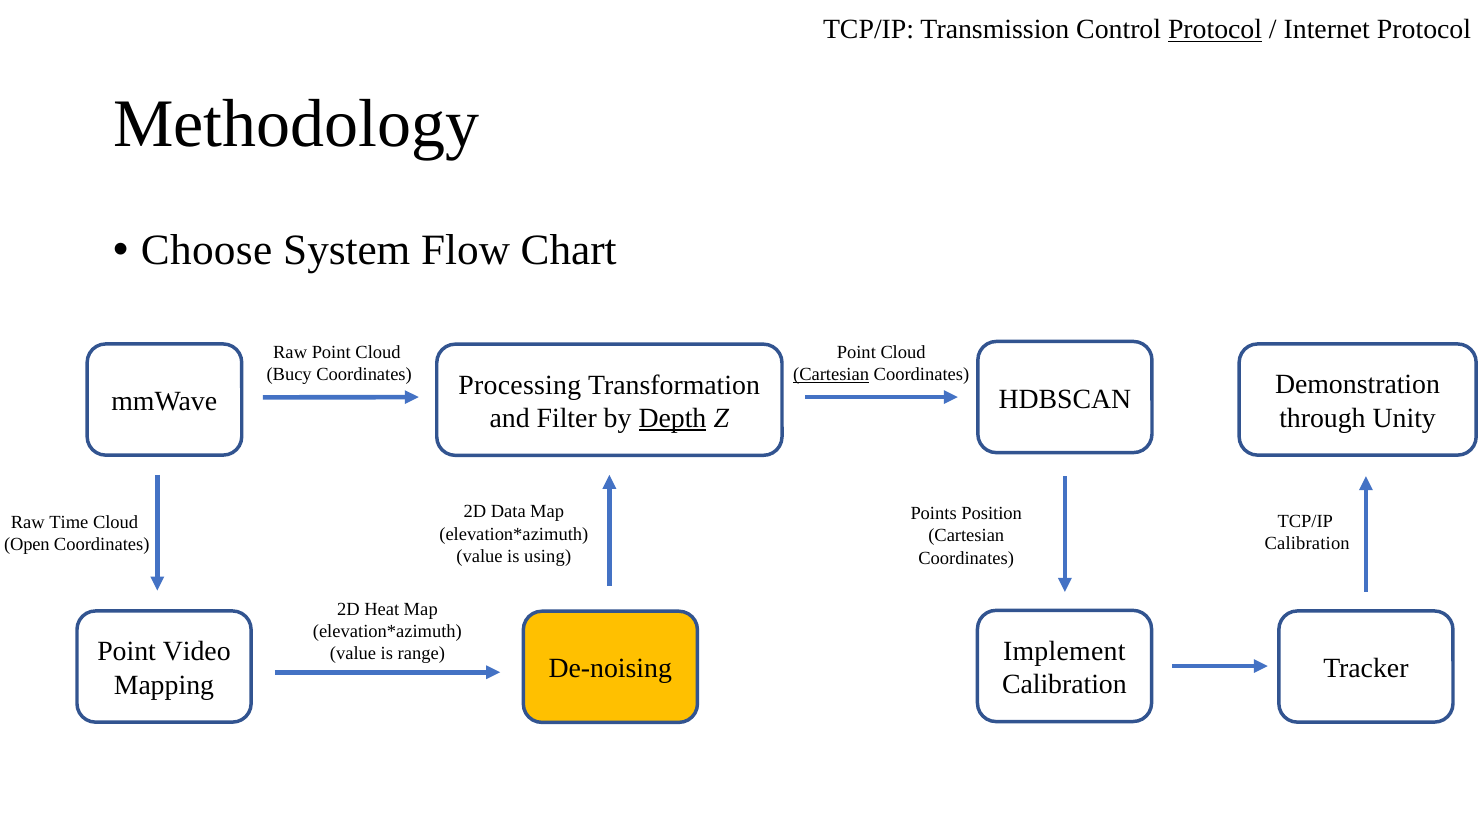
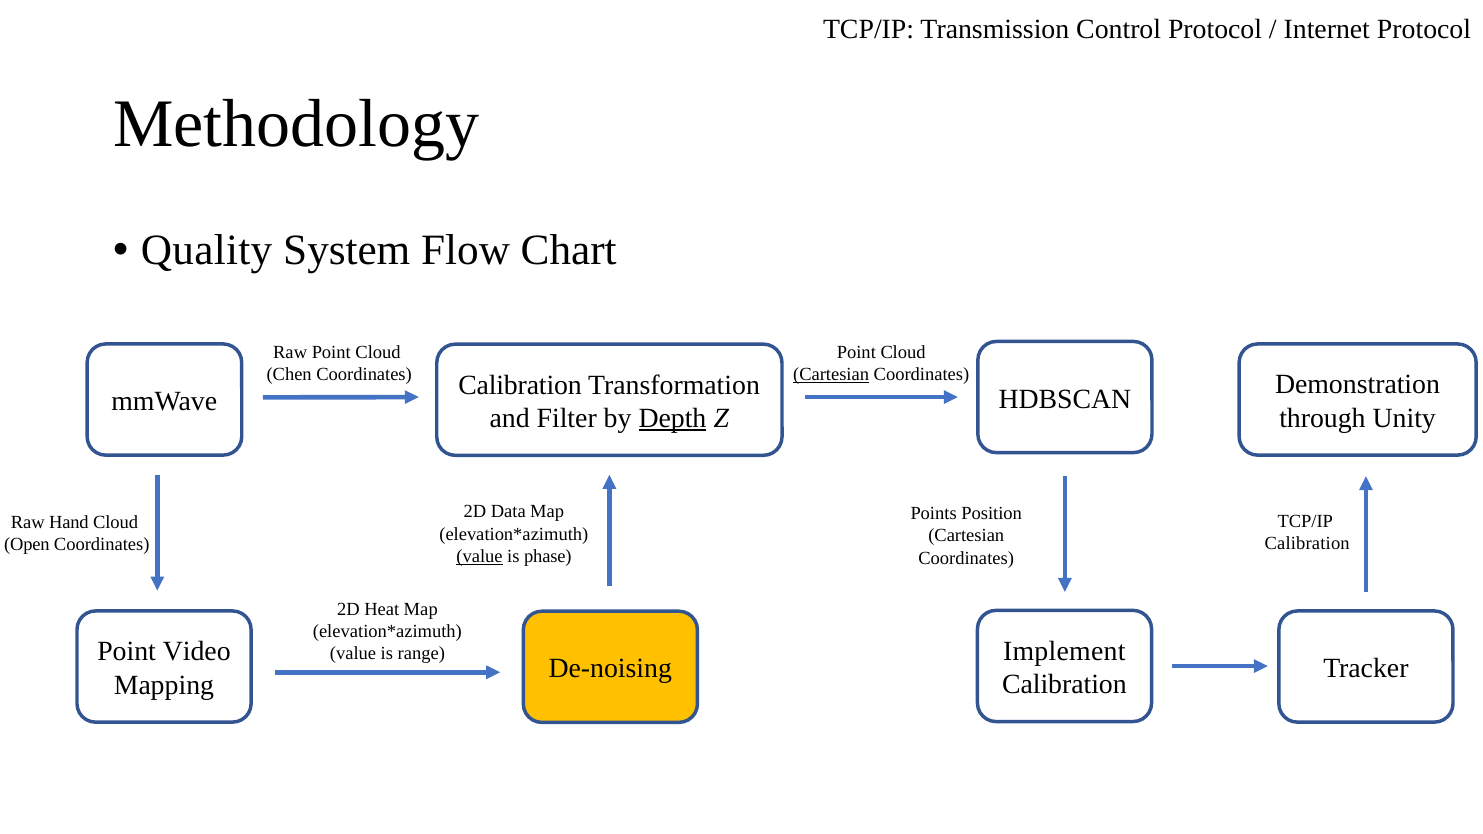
Protocol at (1215, 30) underline: present -> none
Choose: Choose -> Quality
Bucy: Bucy -> Chen
Processing at (520, 385): Processing -> Calibration
Time: Time -> Hand
value at (480, 556) underline: none -> present
using: using -> phase
